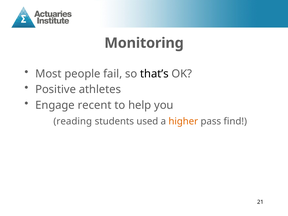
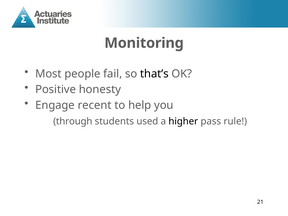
athletes: athletes -> honesty
reading: reading -> through
higher colour: orange -> black
find: find -> rule
